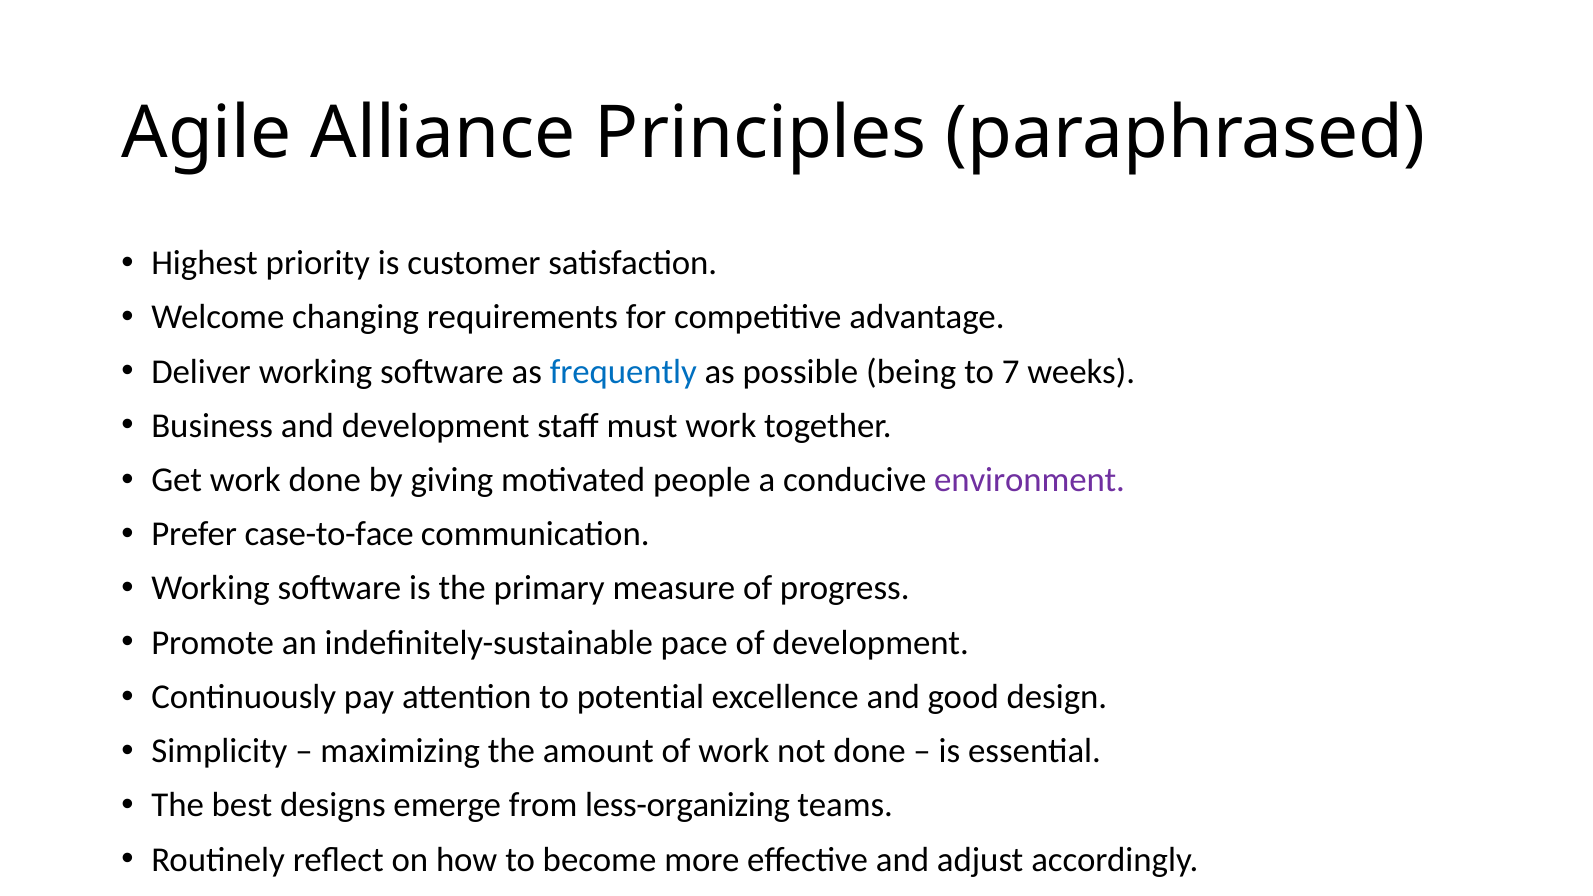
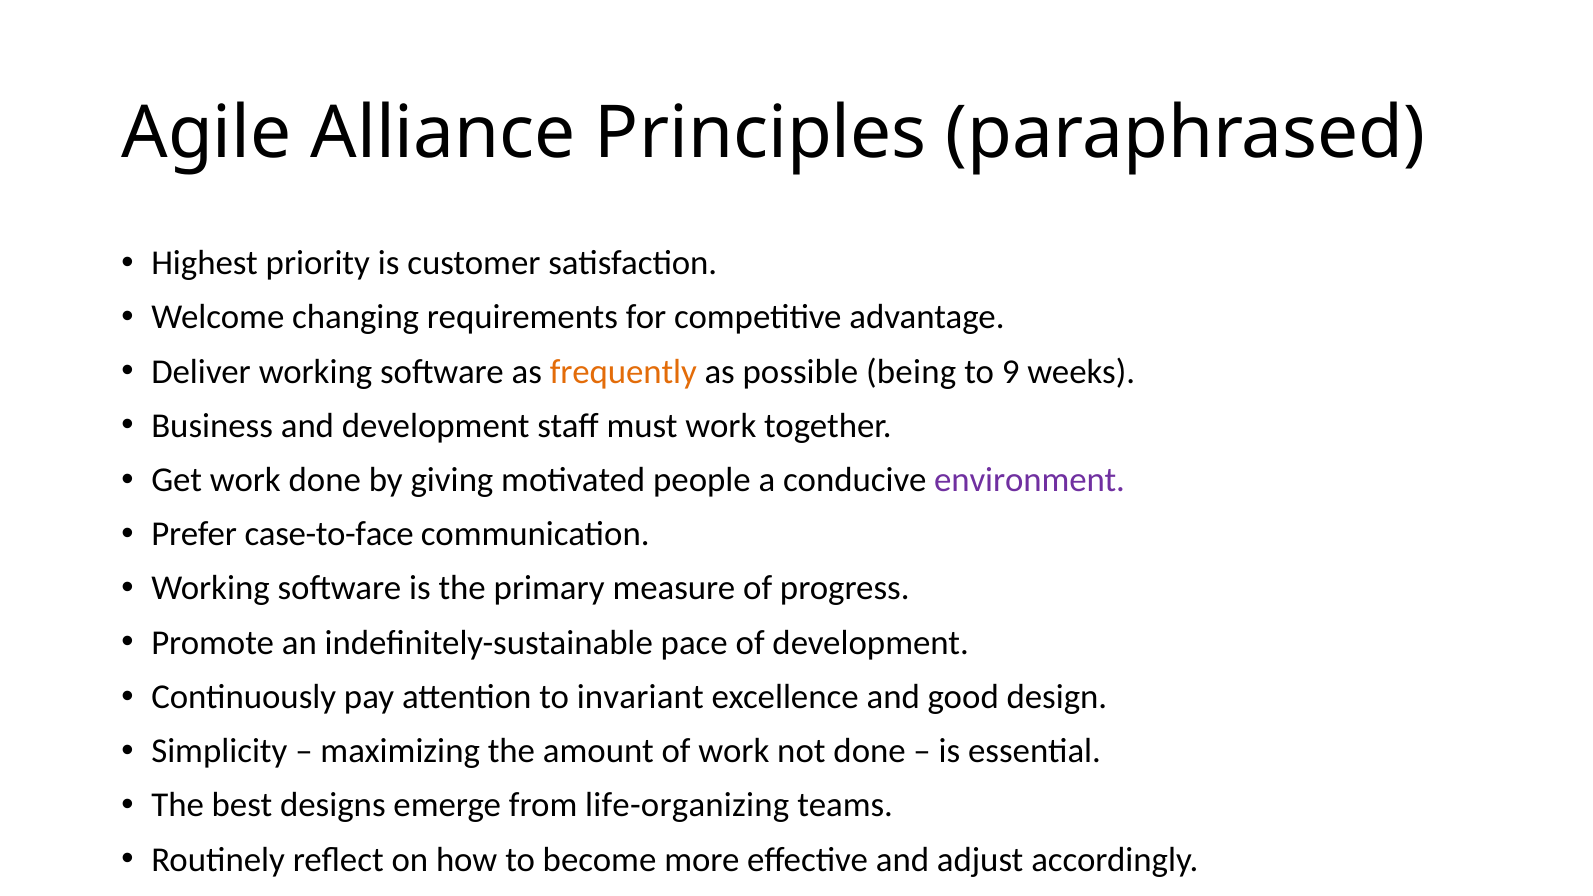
frequently colour: blue -> orange
7: 7 -> 9
potential: potential -> invariant
less-organizing: less-organizing -> life-organizing
